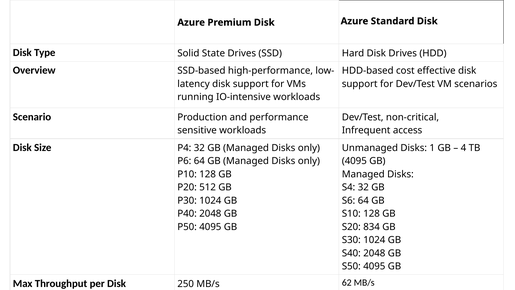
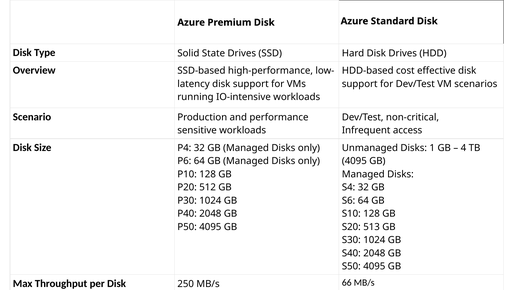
834: 834 -> 513
62: 62 -> 66
